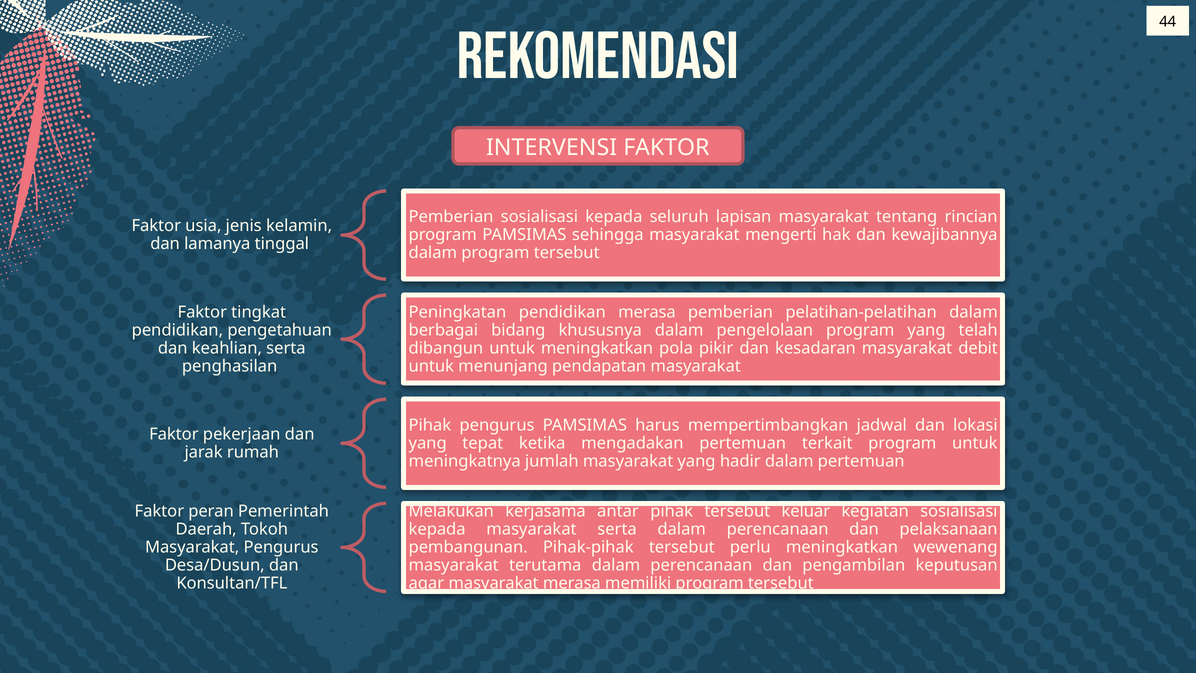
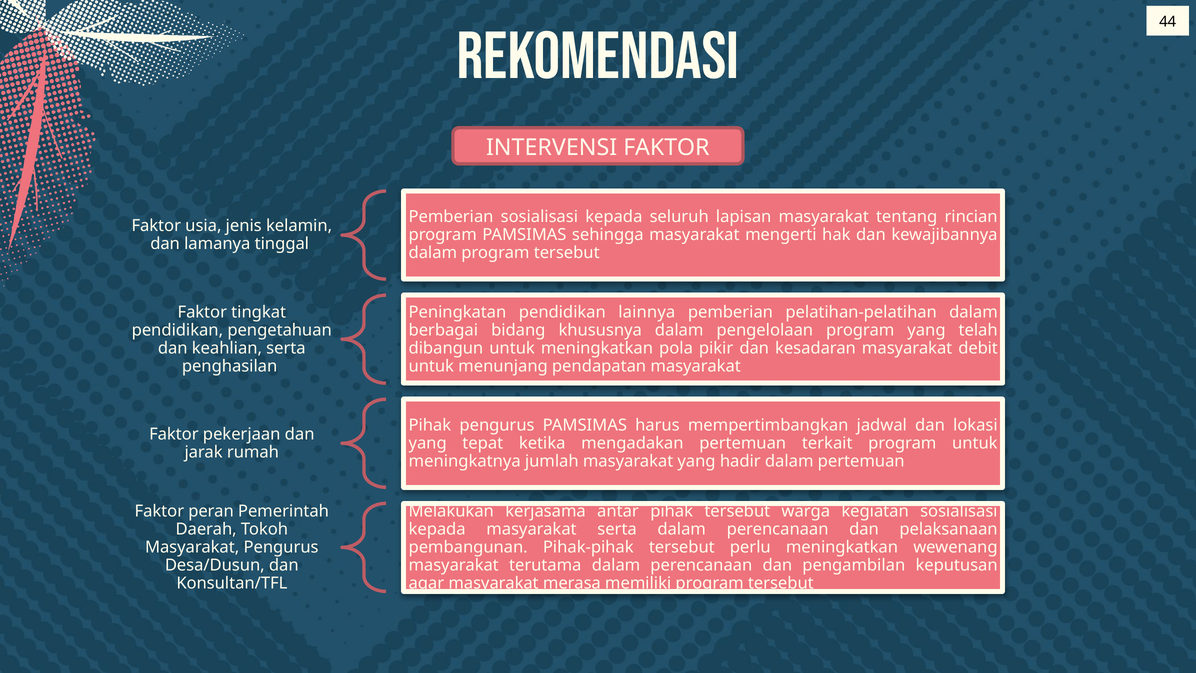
pendidikan merasa: merasa -> lainnya
keluar: keluar -> warga
